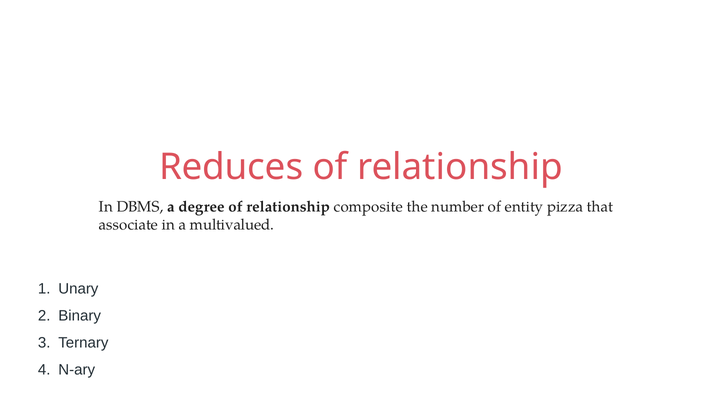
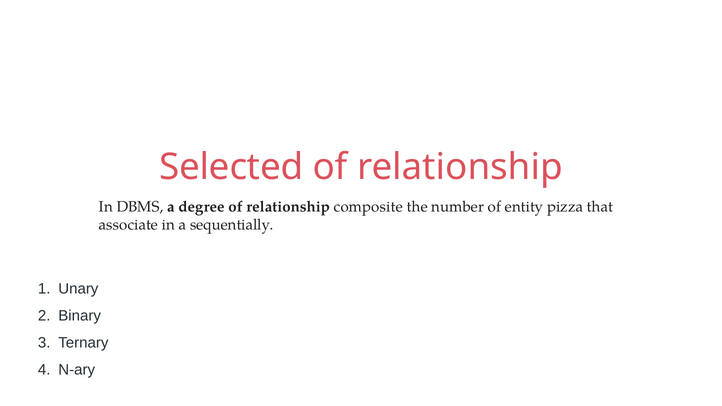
Reduces: Reduces -> Selected
multivalued: multivalued -> sequentially
